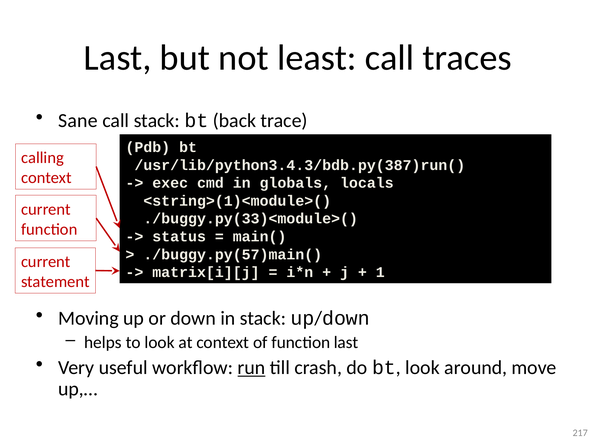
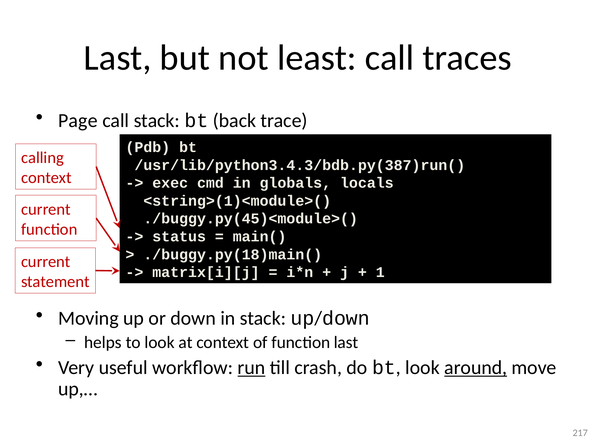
Sane: Sane -> Page
./buggy.py(33)<module>(: ./buggy.py(33)<module>( -> ./buggy.py(45)<module>(
./buggy.py(57)main(: ./buggy.py(57)main( -> ./buggy.py(18)main(
around underline: none -> present
